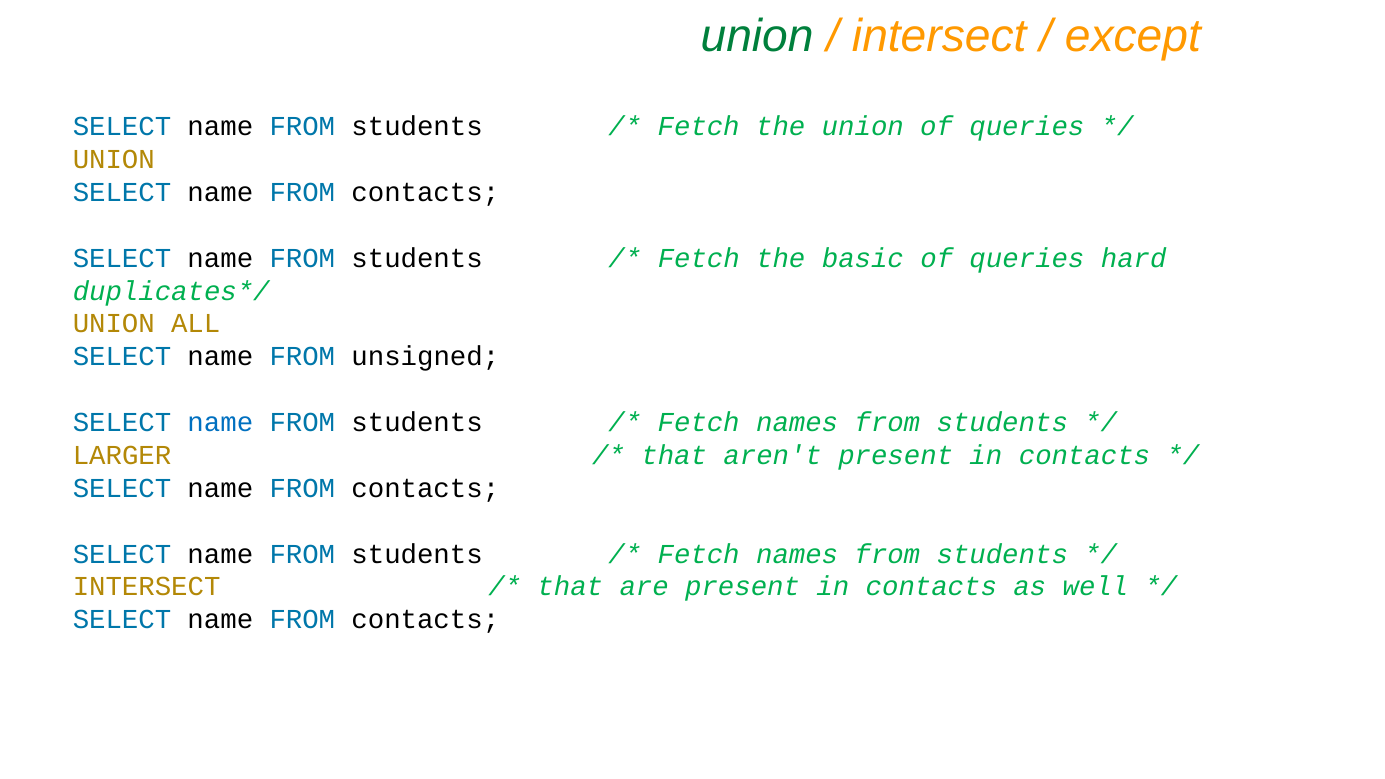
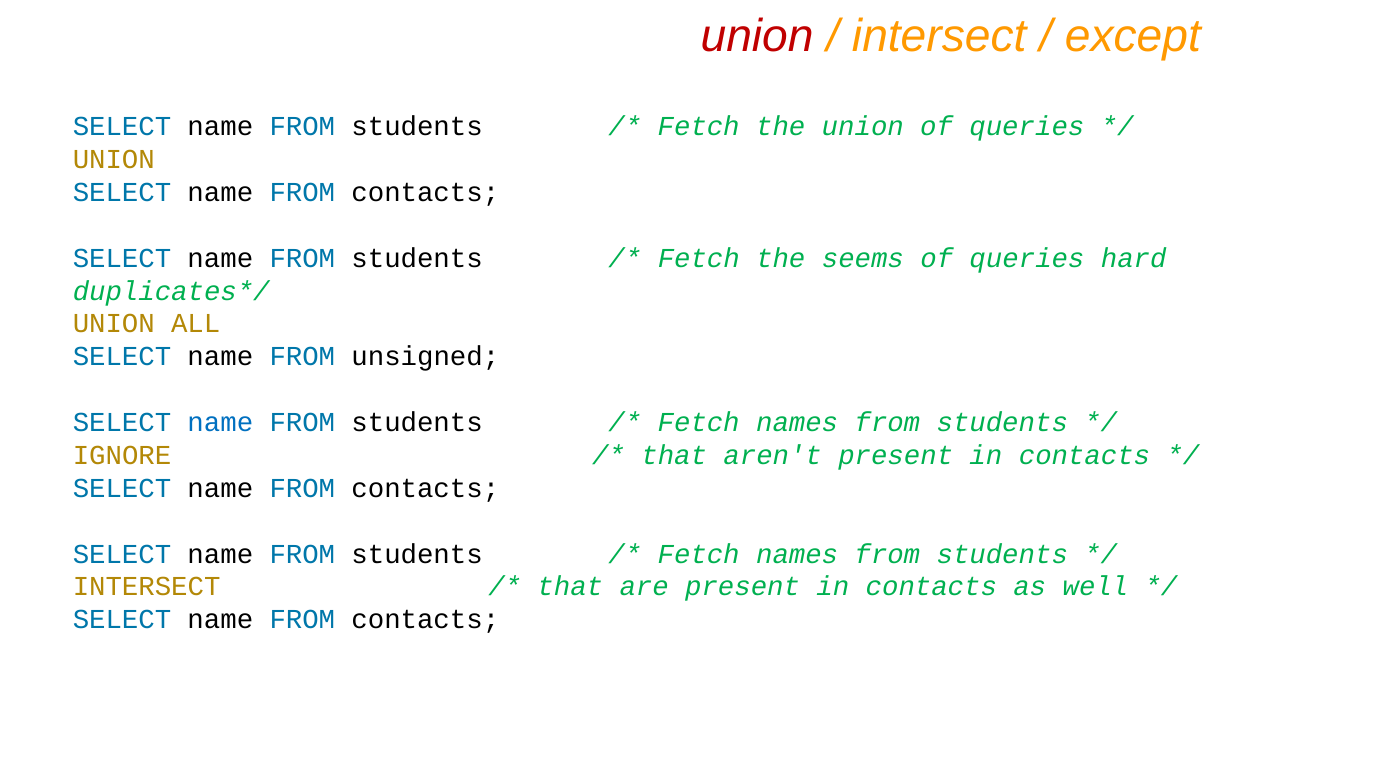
union at (757, 36) colour: green -> red
basic: basic -> seems
LARGER: LARGER -> IGNORE
